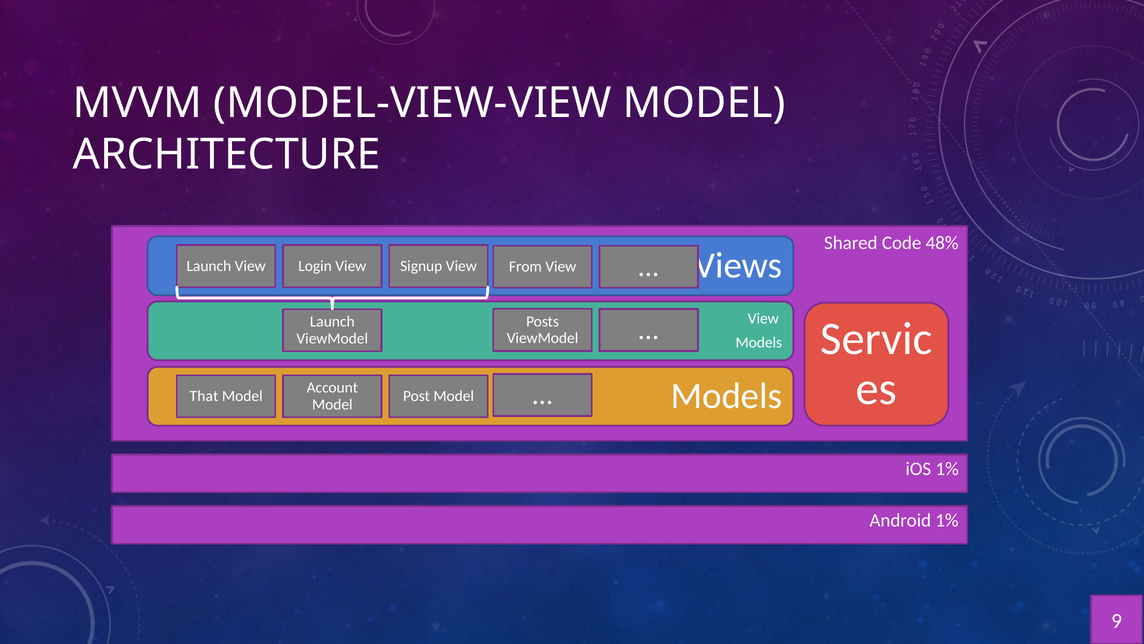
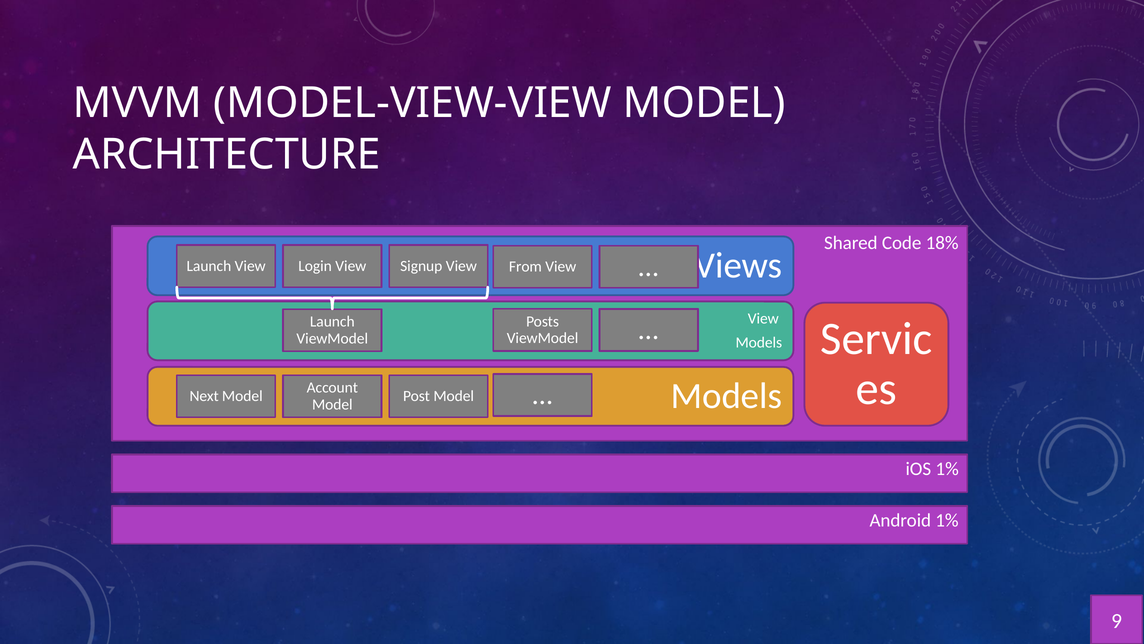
48%: 48% -> 18%
That: That -> Next
